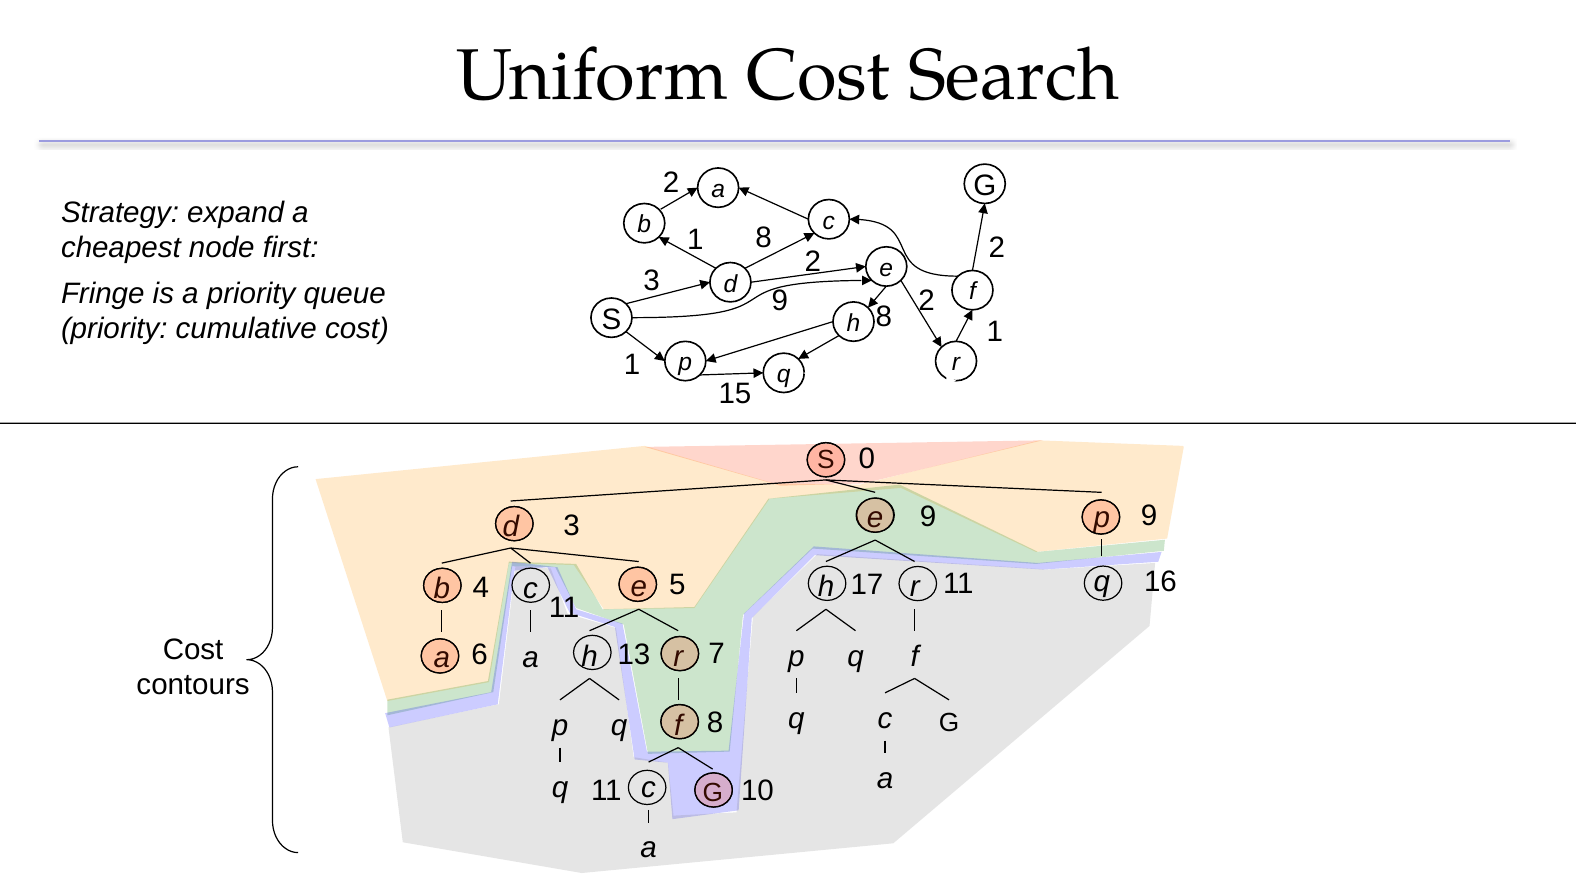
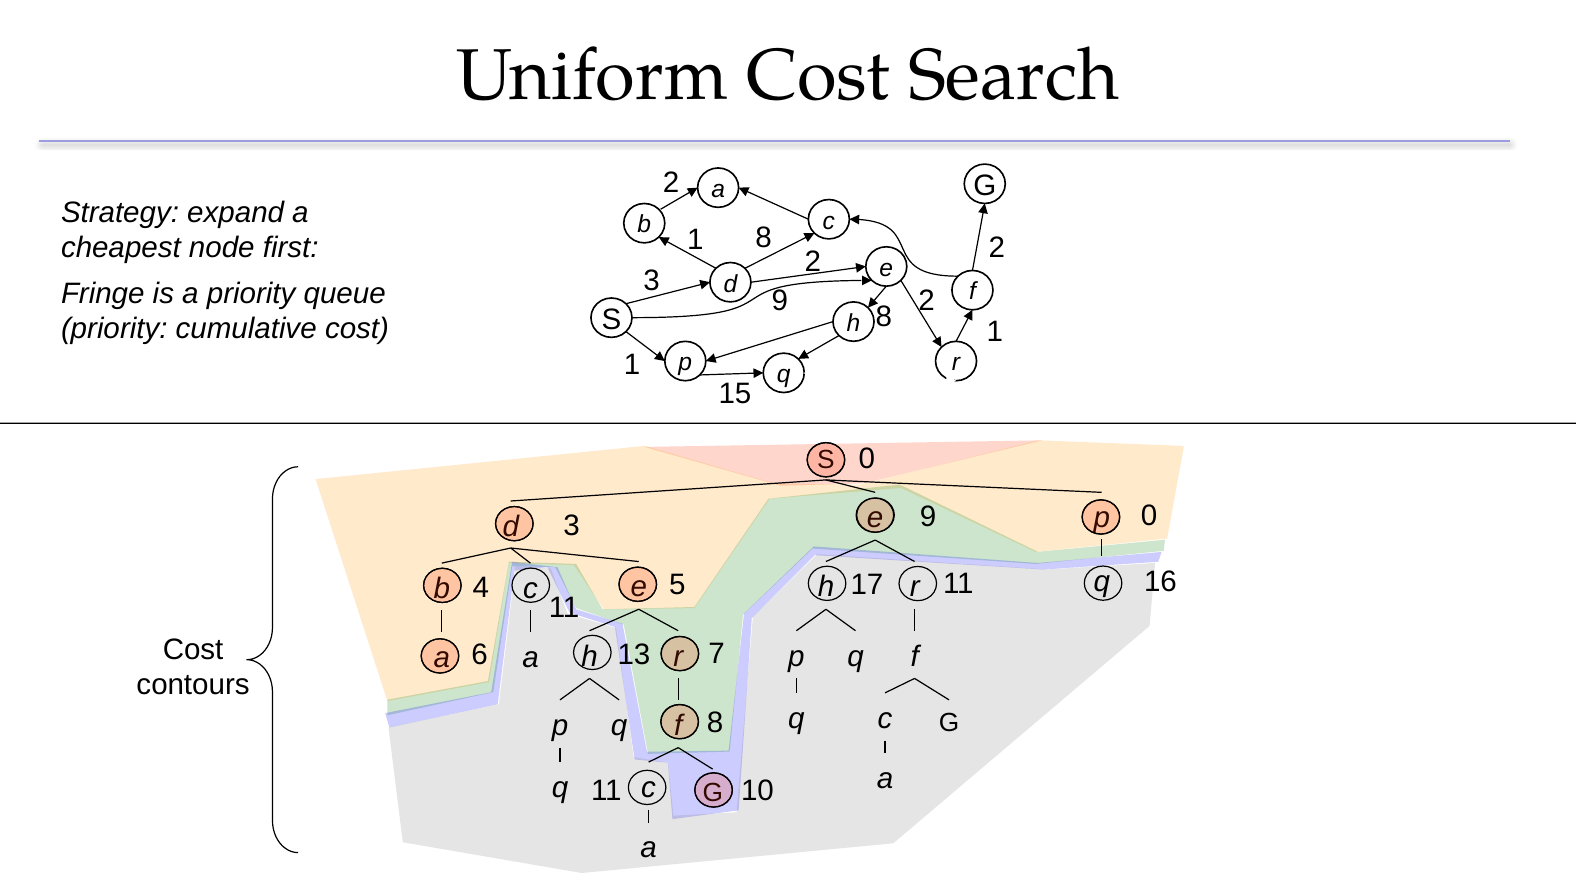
9 9: 9 -> 0
